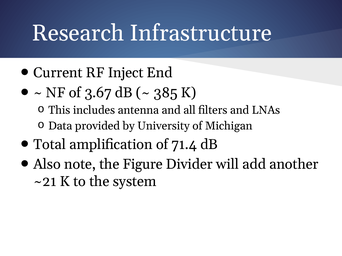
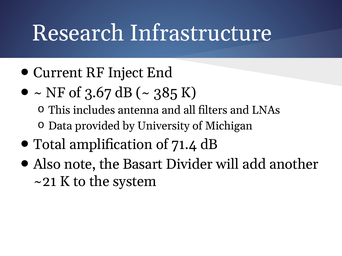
Figure: Figure -> Basart
